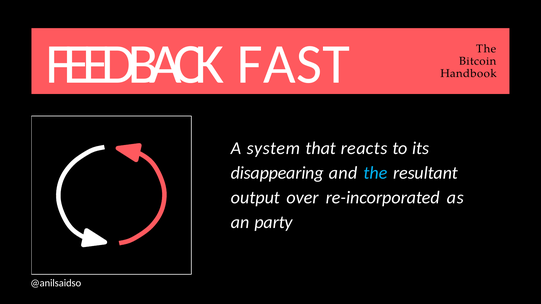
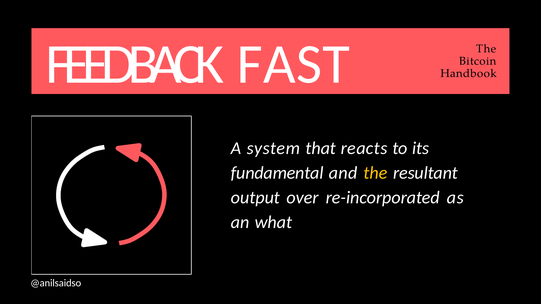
disappearing: disappearing -> fundamental
the at (375, 173) colour: light blue -> yellow
party: party -> what
